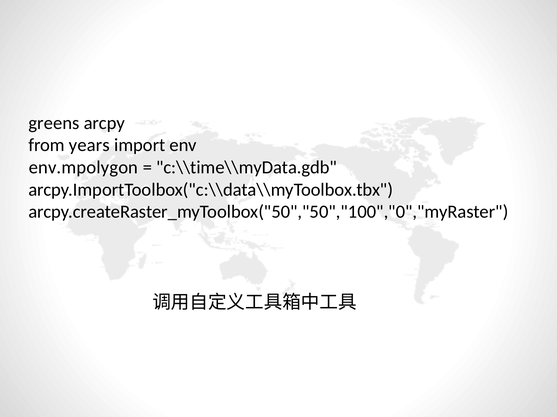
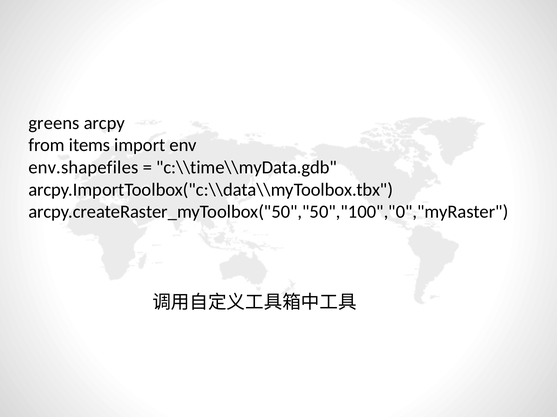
years: years -> items
env.mpolygon: env.mpolygon -> env.shapefiles
